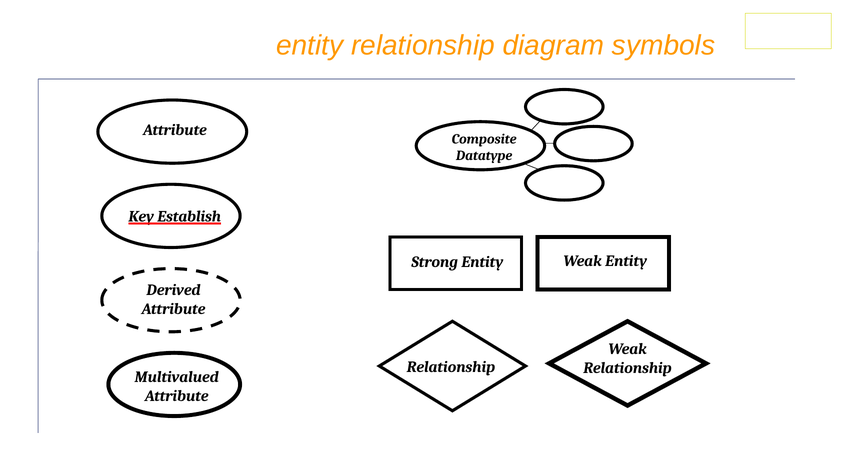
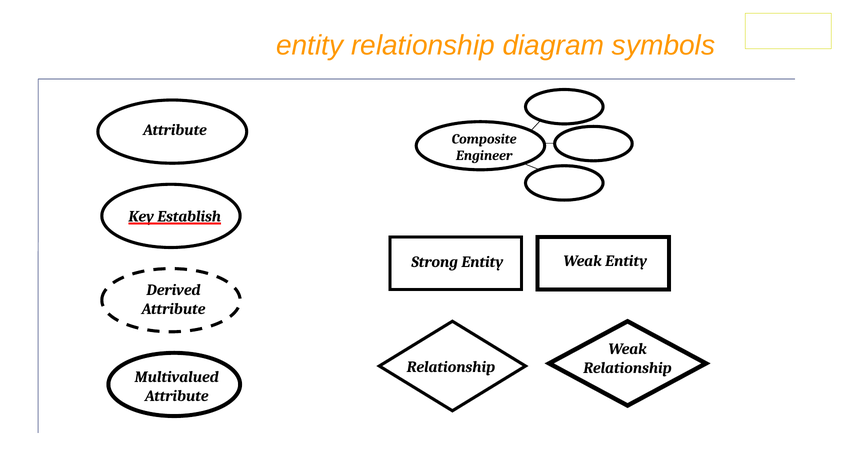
Datatype: Datatype -> Engineer
